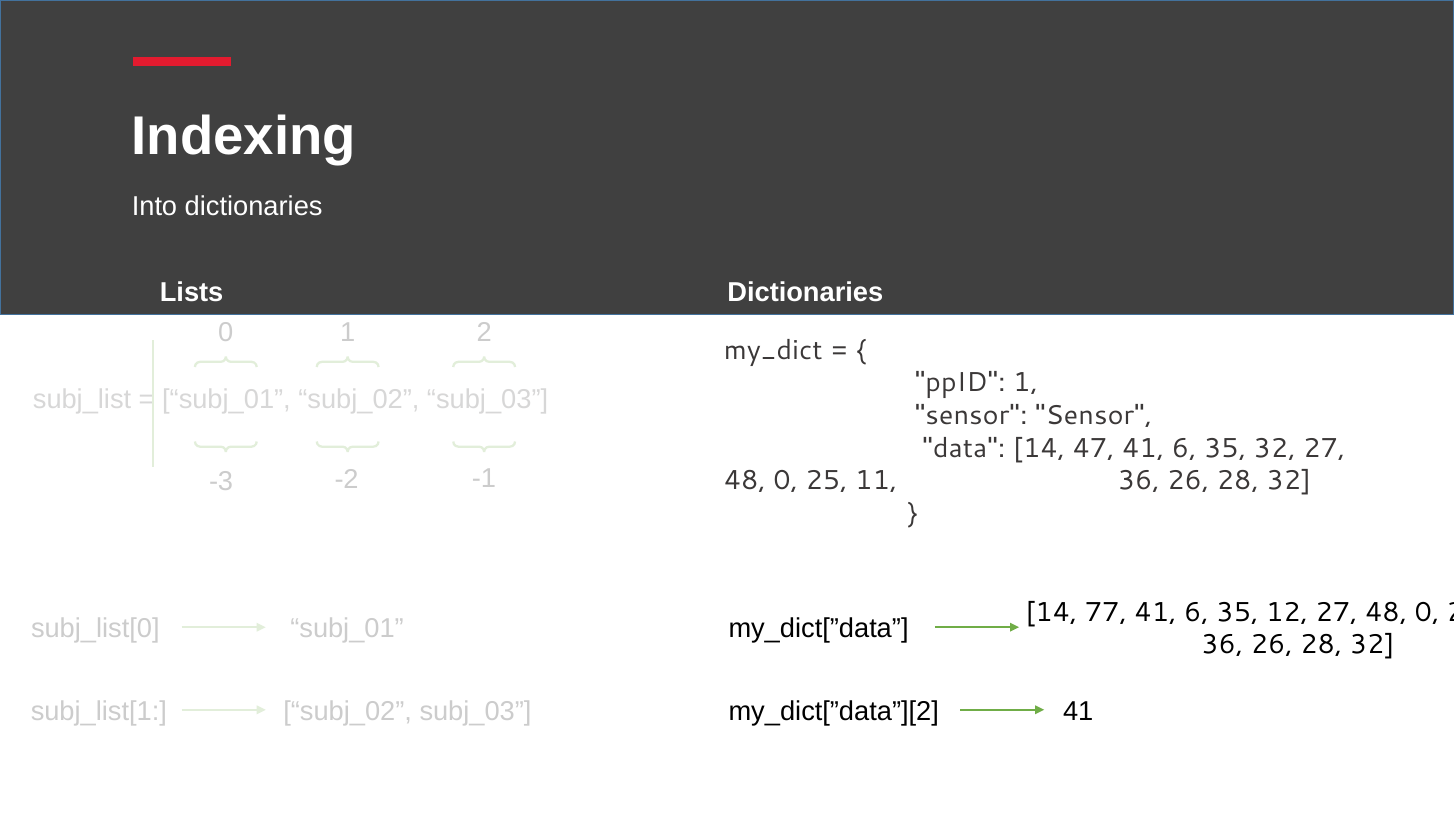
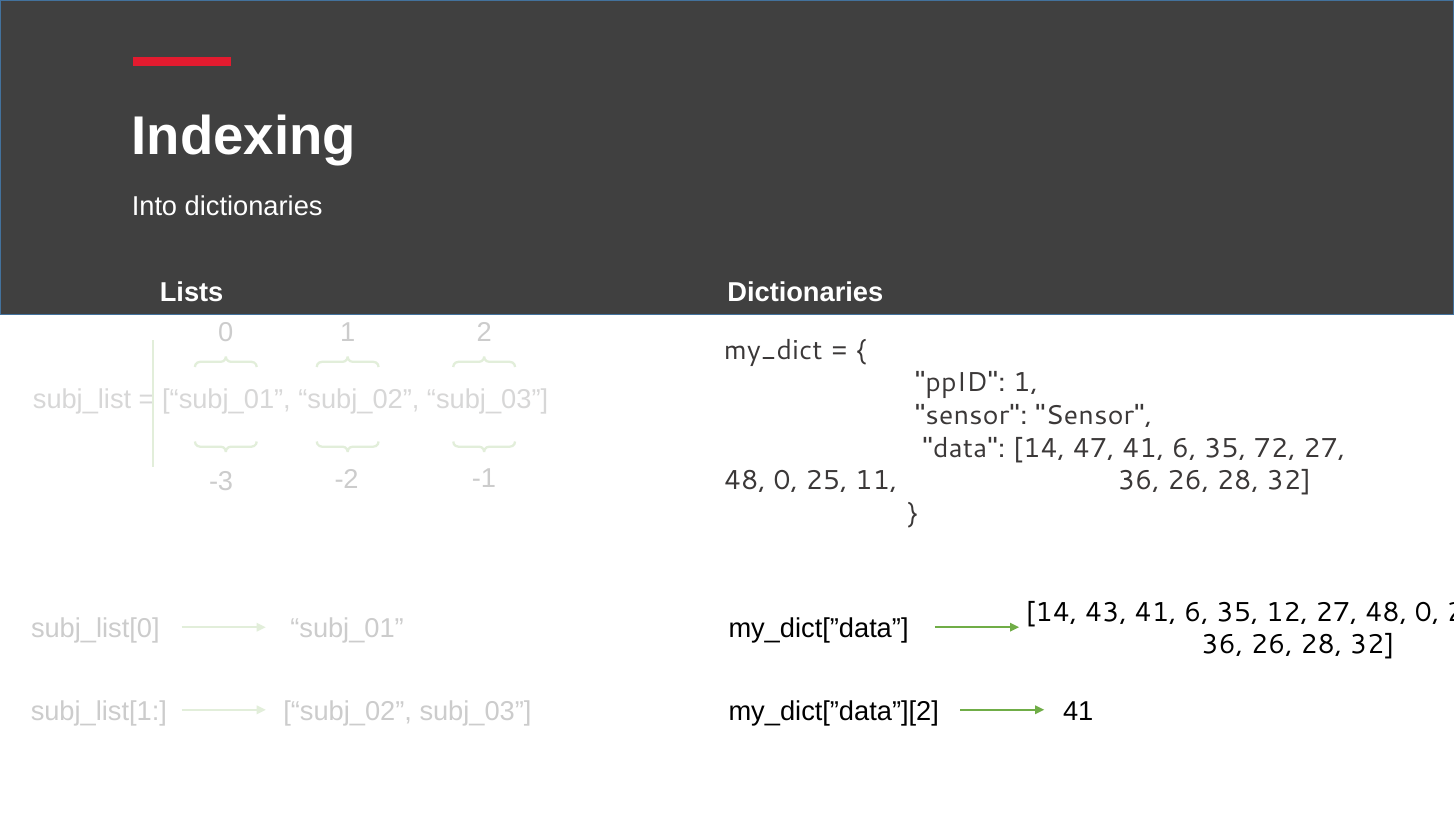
35 32: 32 -> 72
77: 77 -> 43
